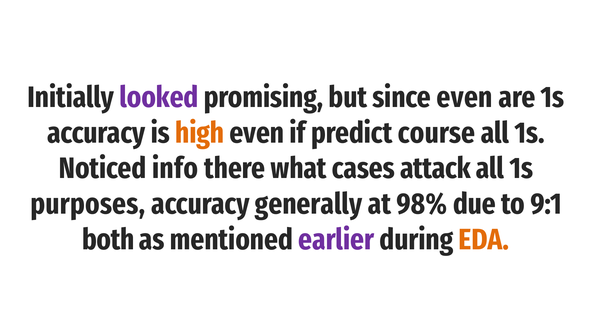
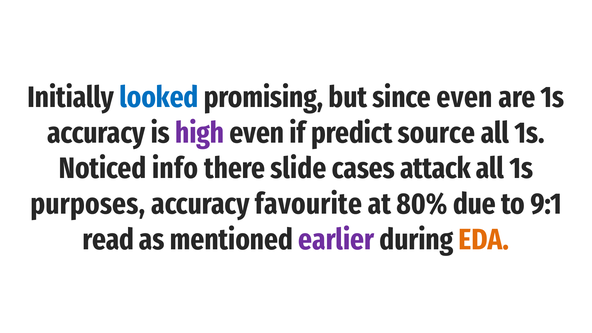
looked colour: purple -> blue
high colour: orange -> purple
course: course -> source
what: what -> slide
generally: generally -> favourite
98%: 98% -> 80%
both: both -> read
